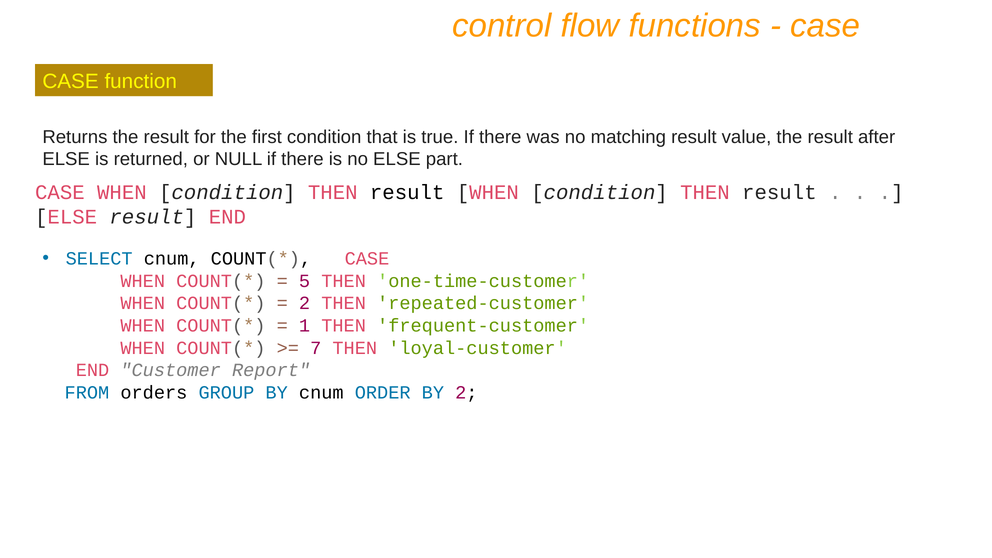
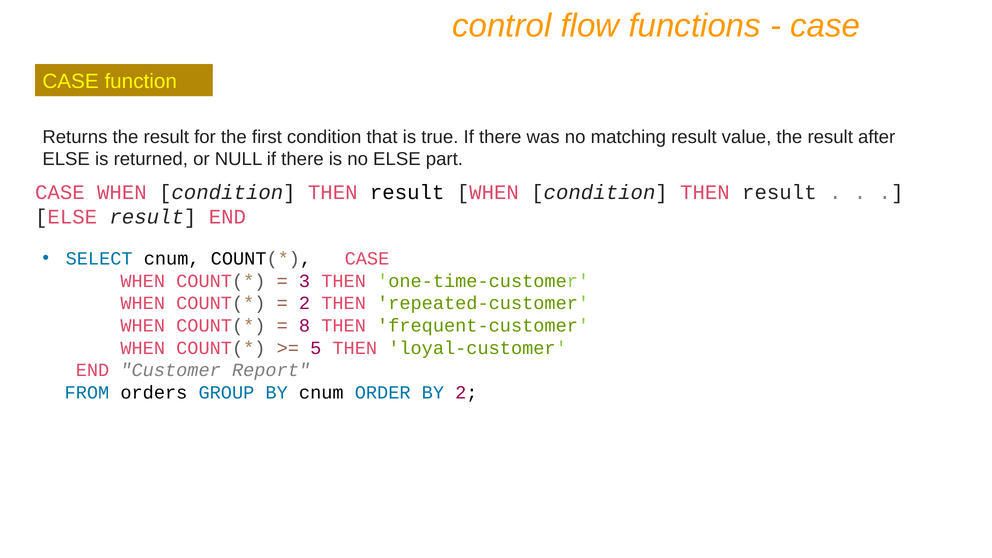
5: 5 -> 3
1: 1 -> 8
7: 7 -> 5
